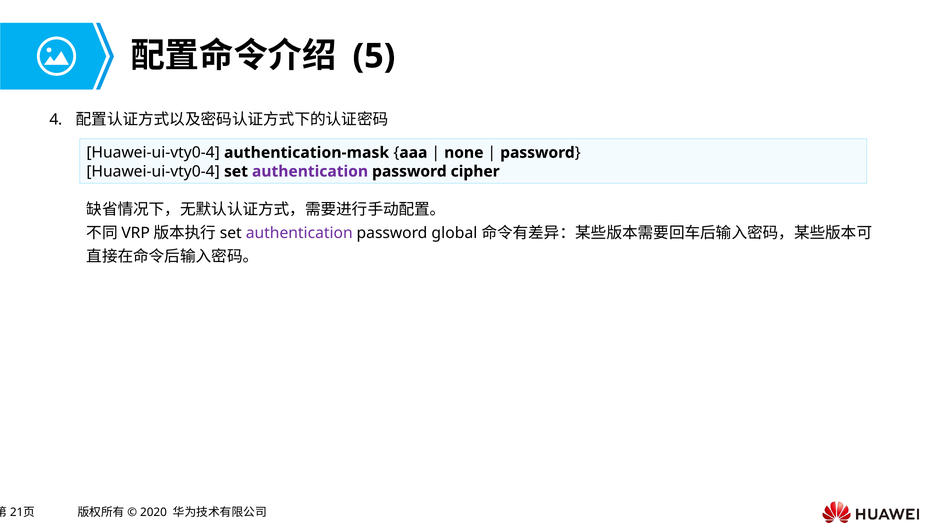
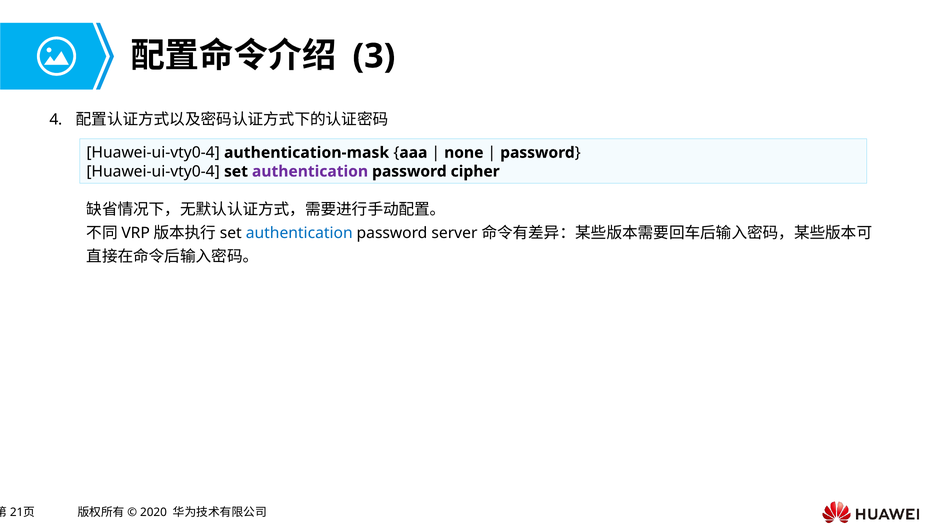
5: 5 -> 3
authentication at (299, 233) colour: purple -> blue
global: global -> server
